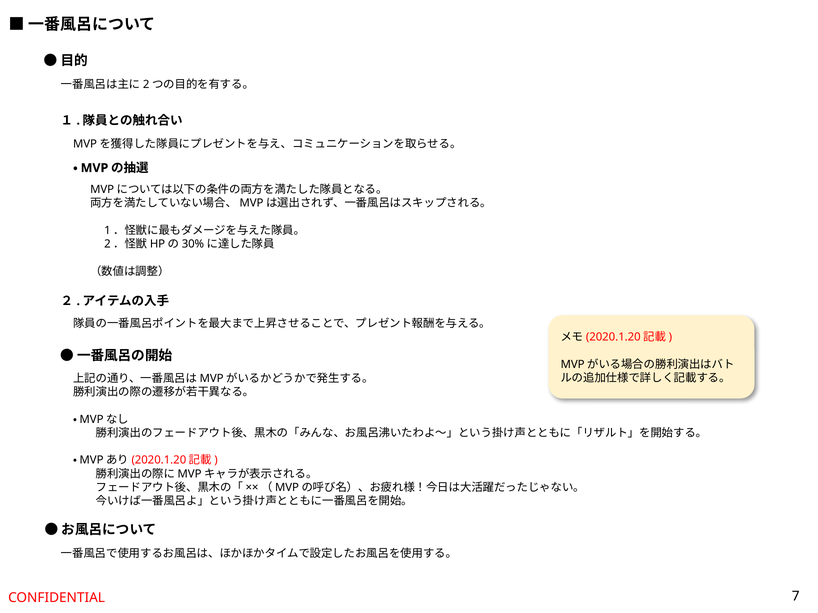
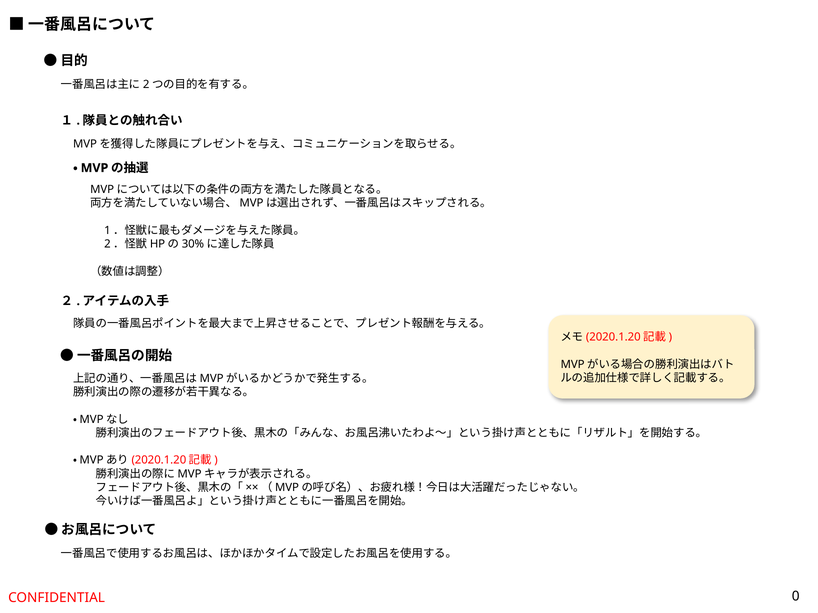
7: 7 -> 0
